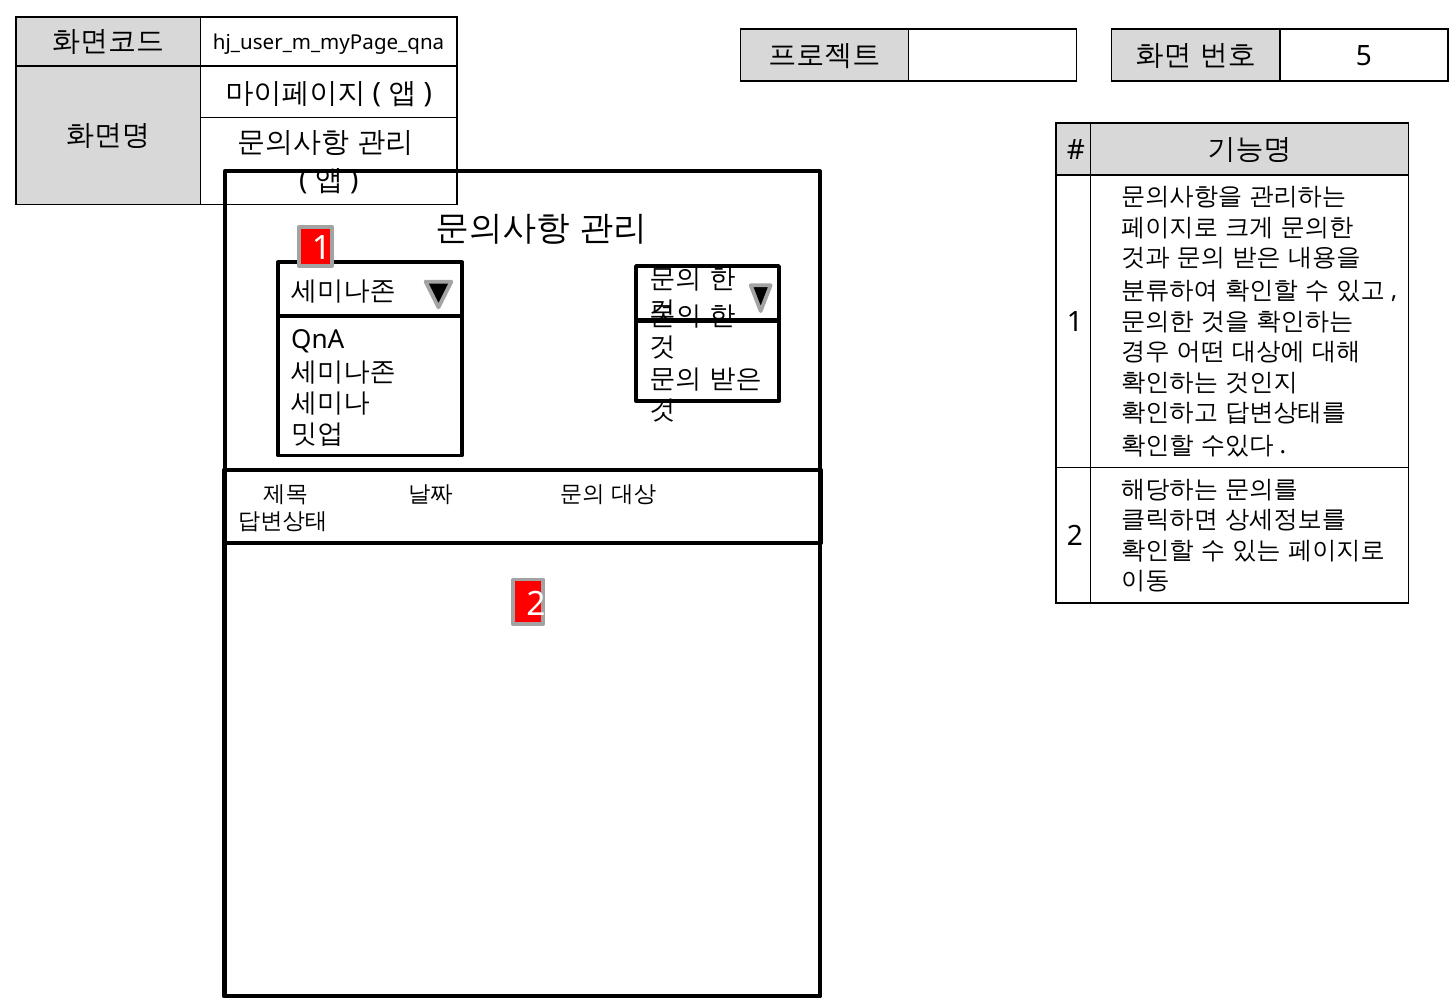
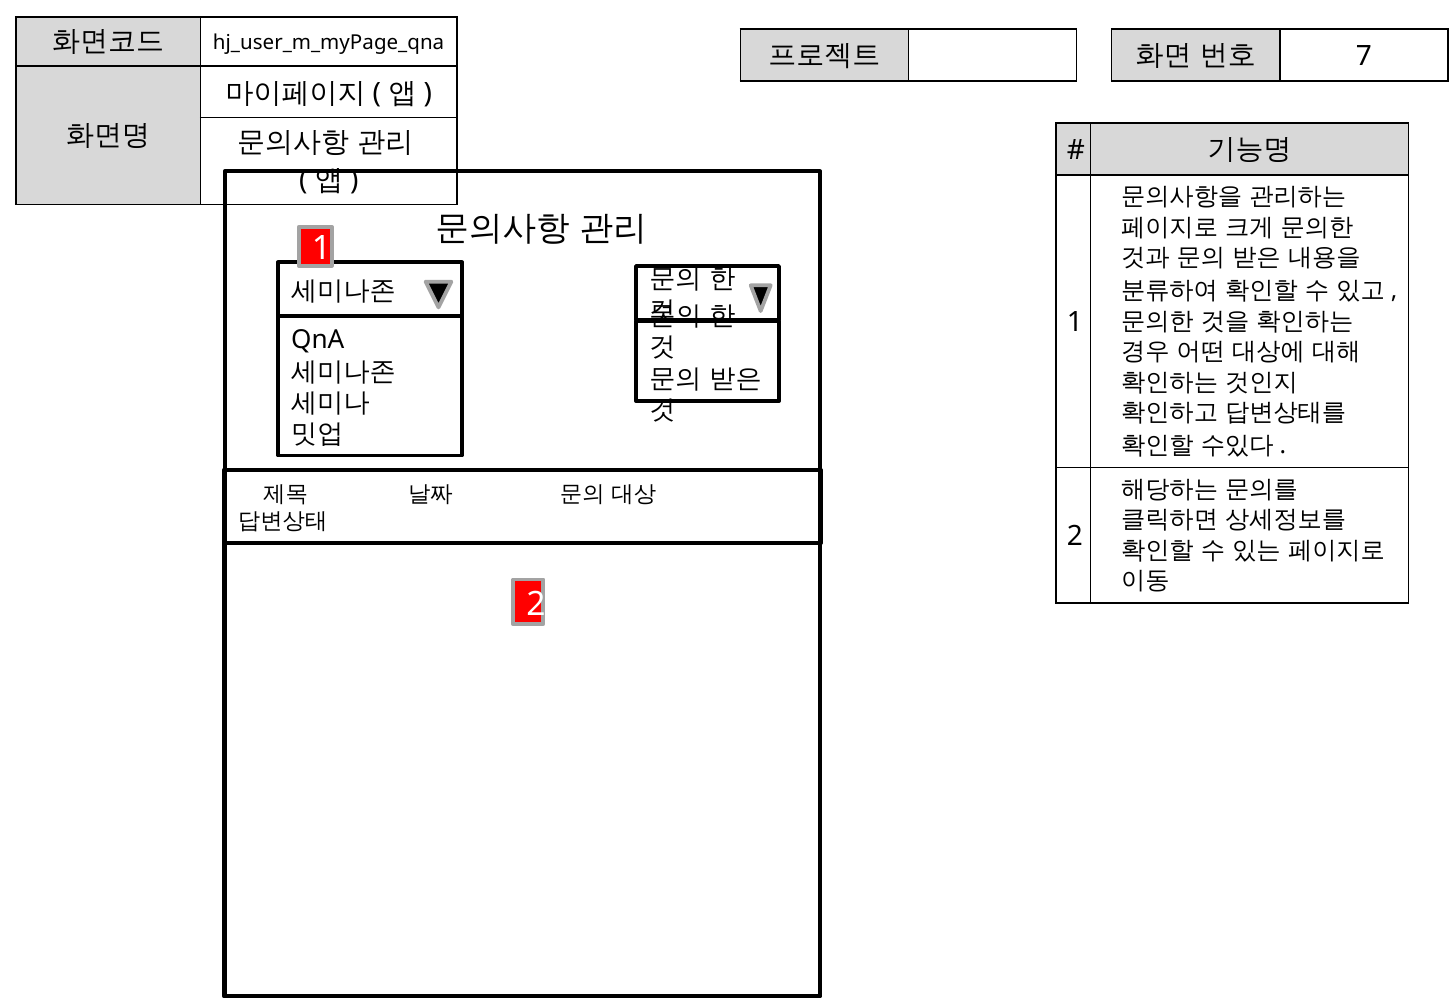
5: 5 -> 7
